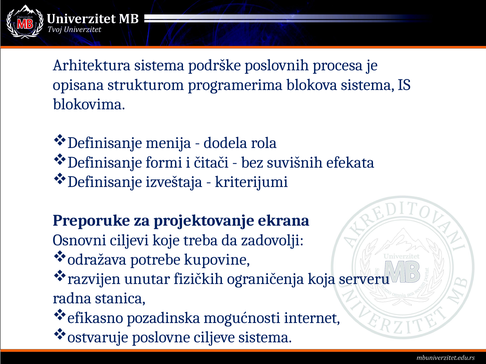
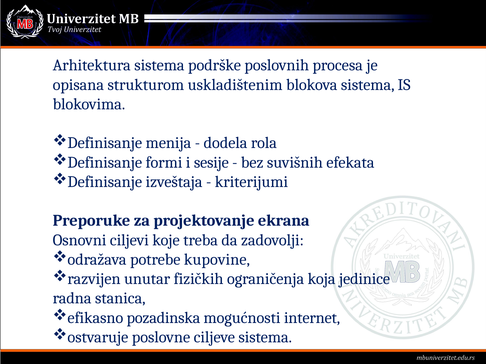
programerima: programerima -> uskladištenim
čitači: čitači -> sesije
serveru: serveru -> jedinice
